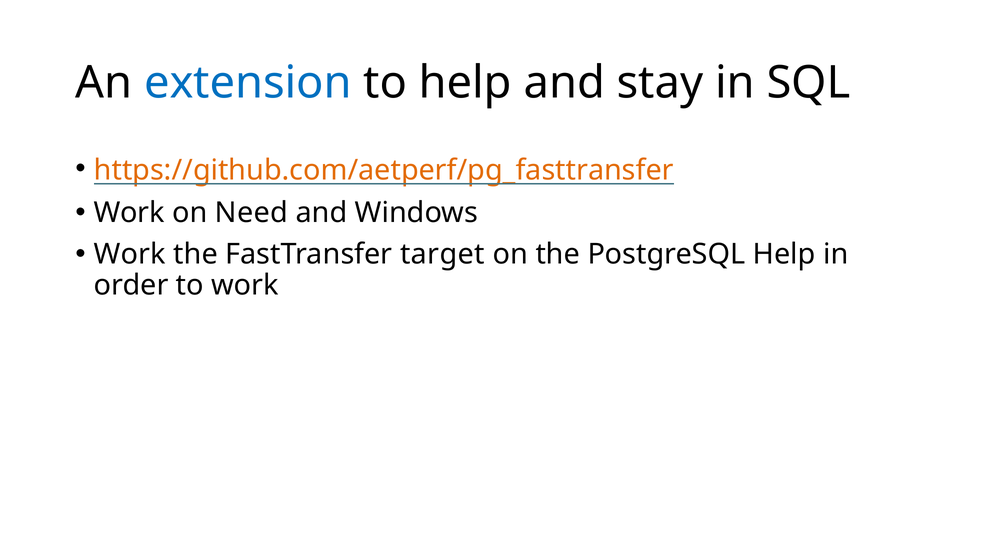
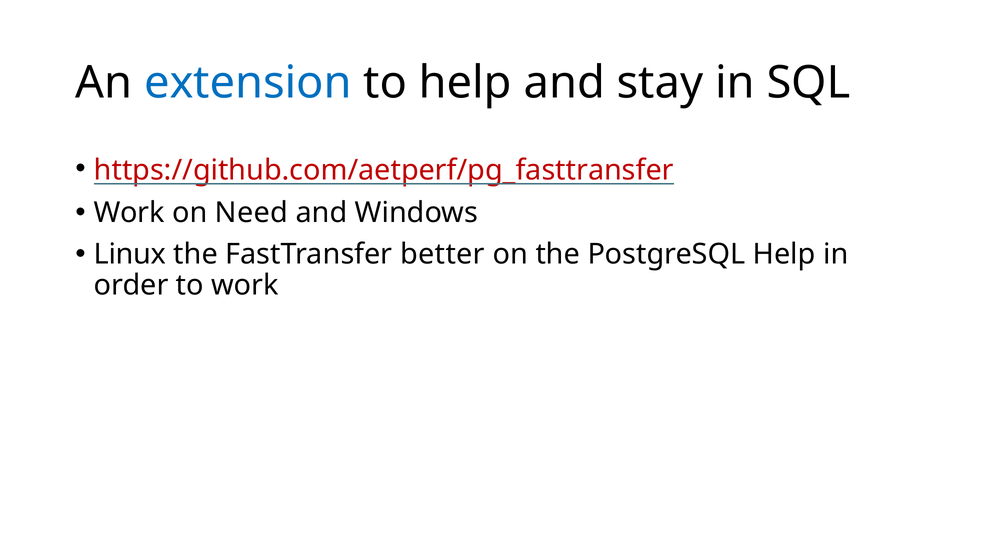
https://github.com/aetperf/pg_fasttransfer colour: orange -> red
Work at (130, 254): Work -> Linux
target: target -> better
